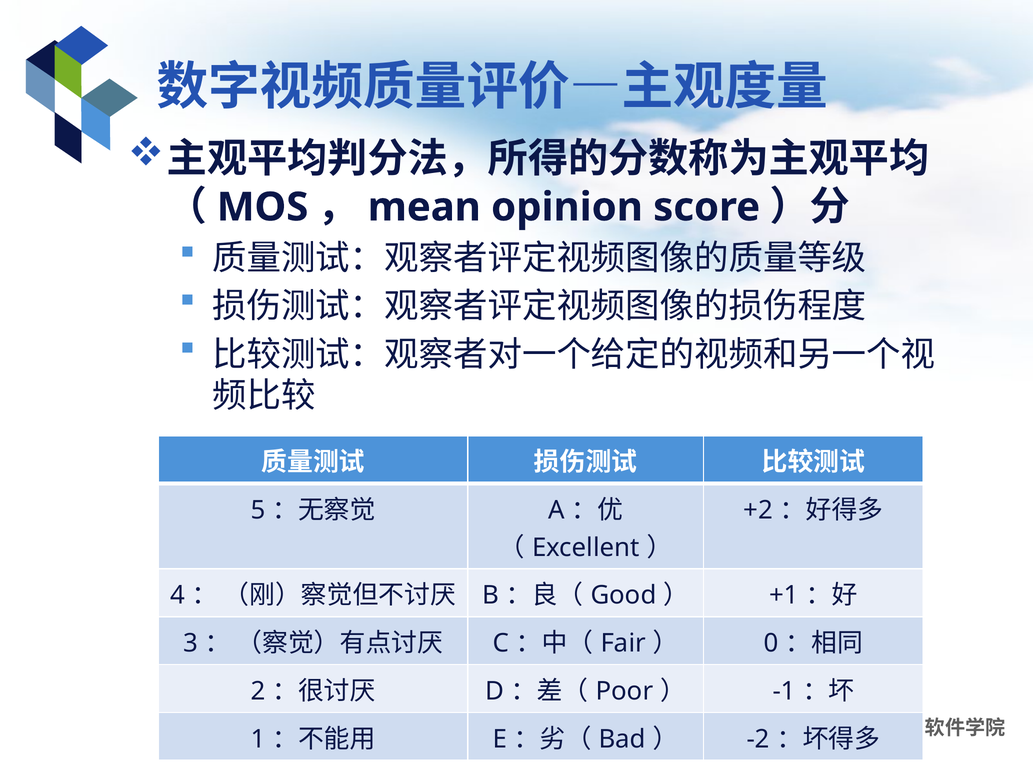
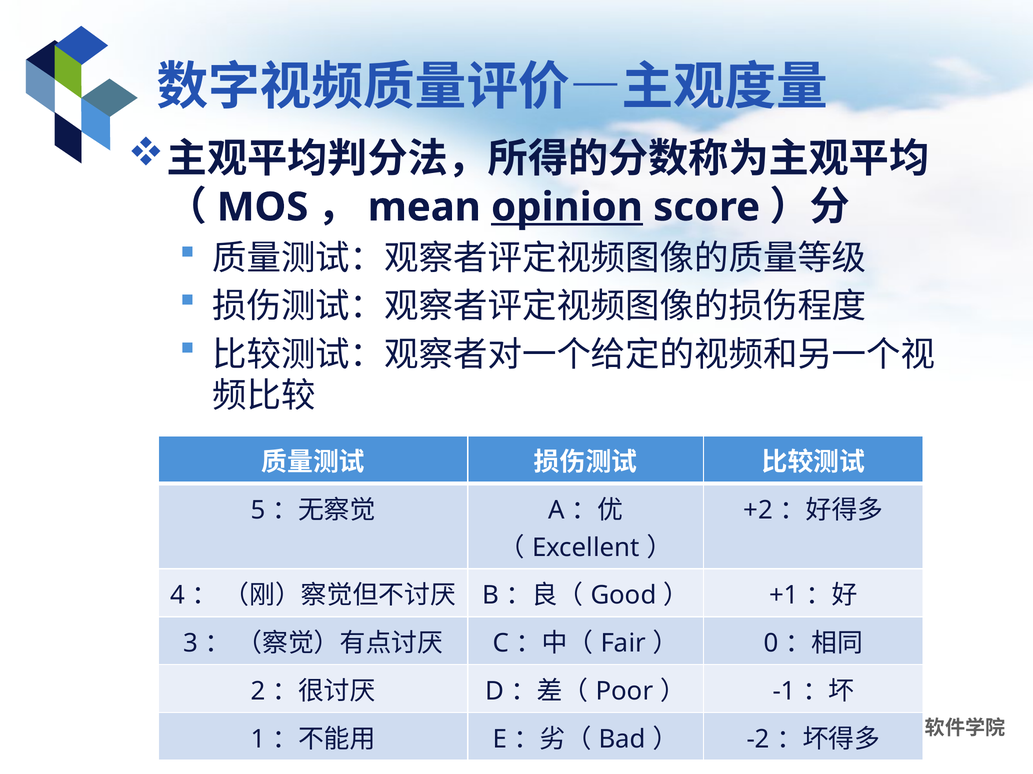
opinion underline: none -> present
